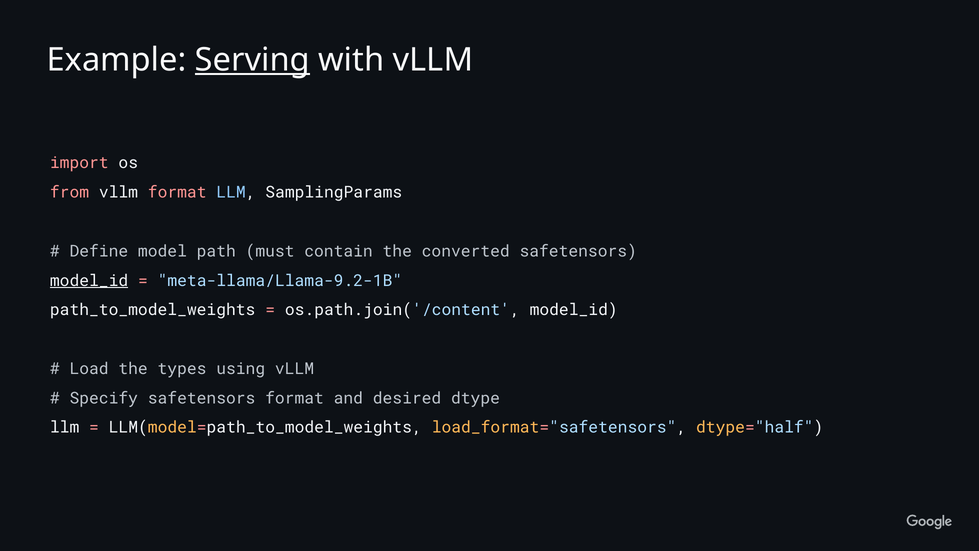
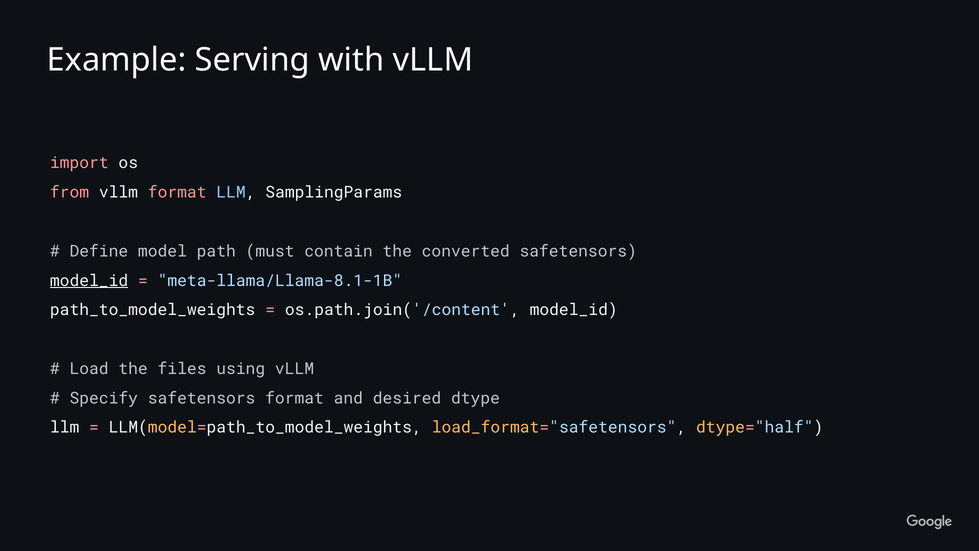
Serving underline: present -> none
meta-llama/Llama-9.2-1B: meta-llama/Llama-9.2-1B -> meta-llama/Llama-8.1-1B
types: types -> files
